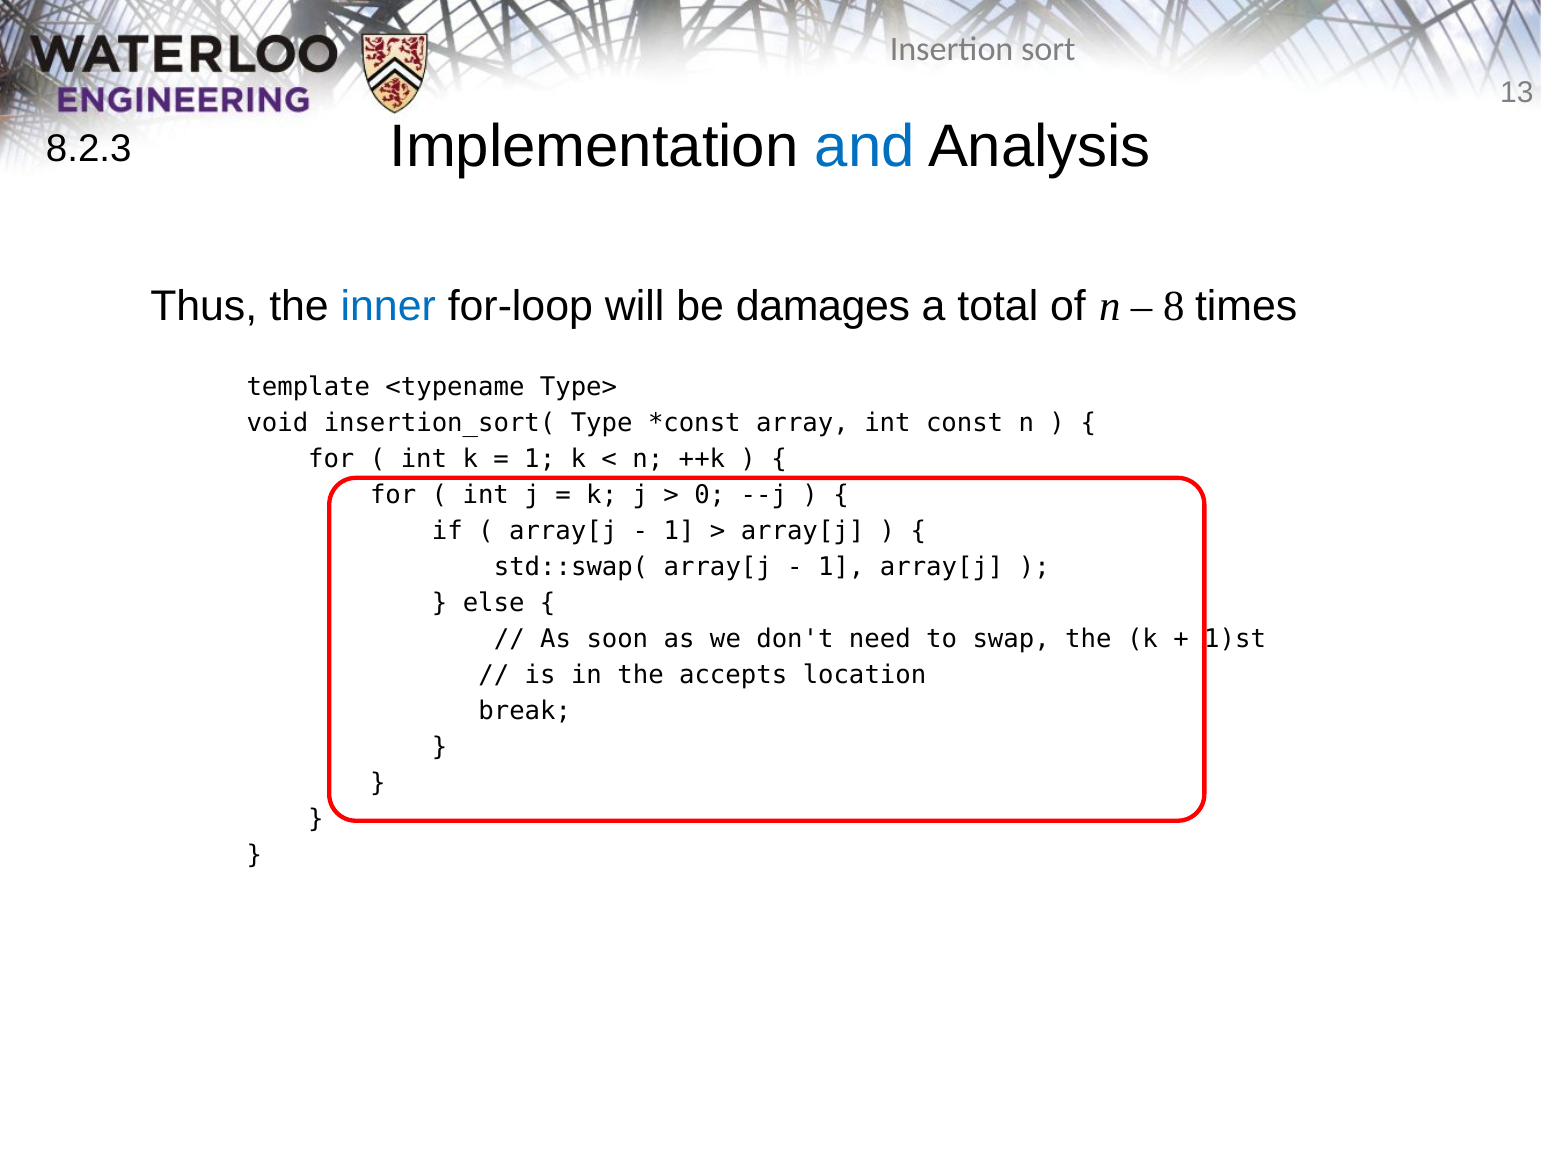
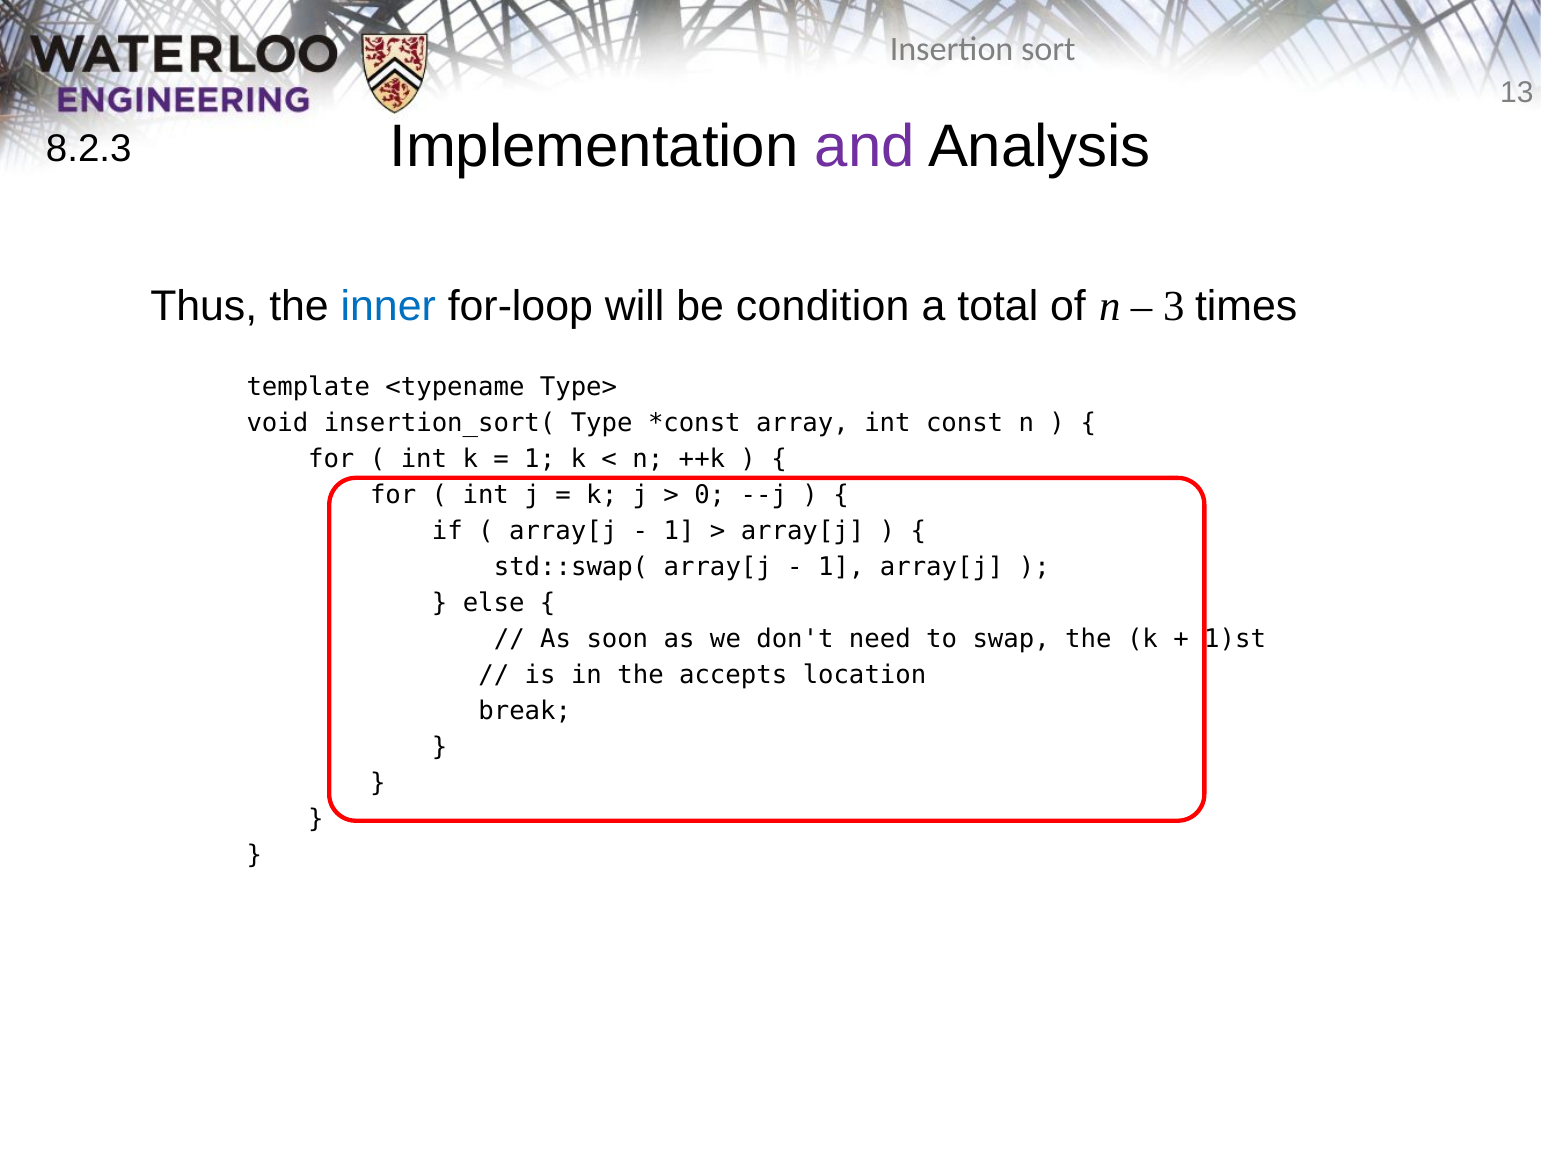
and colour: blue -> purple
damages: damages -> condition
8: 8 -> 3
